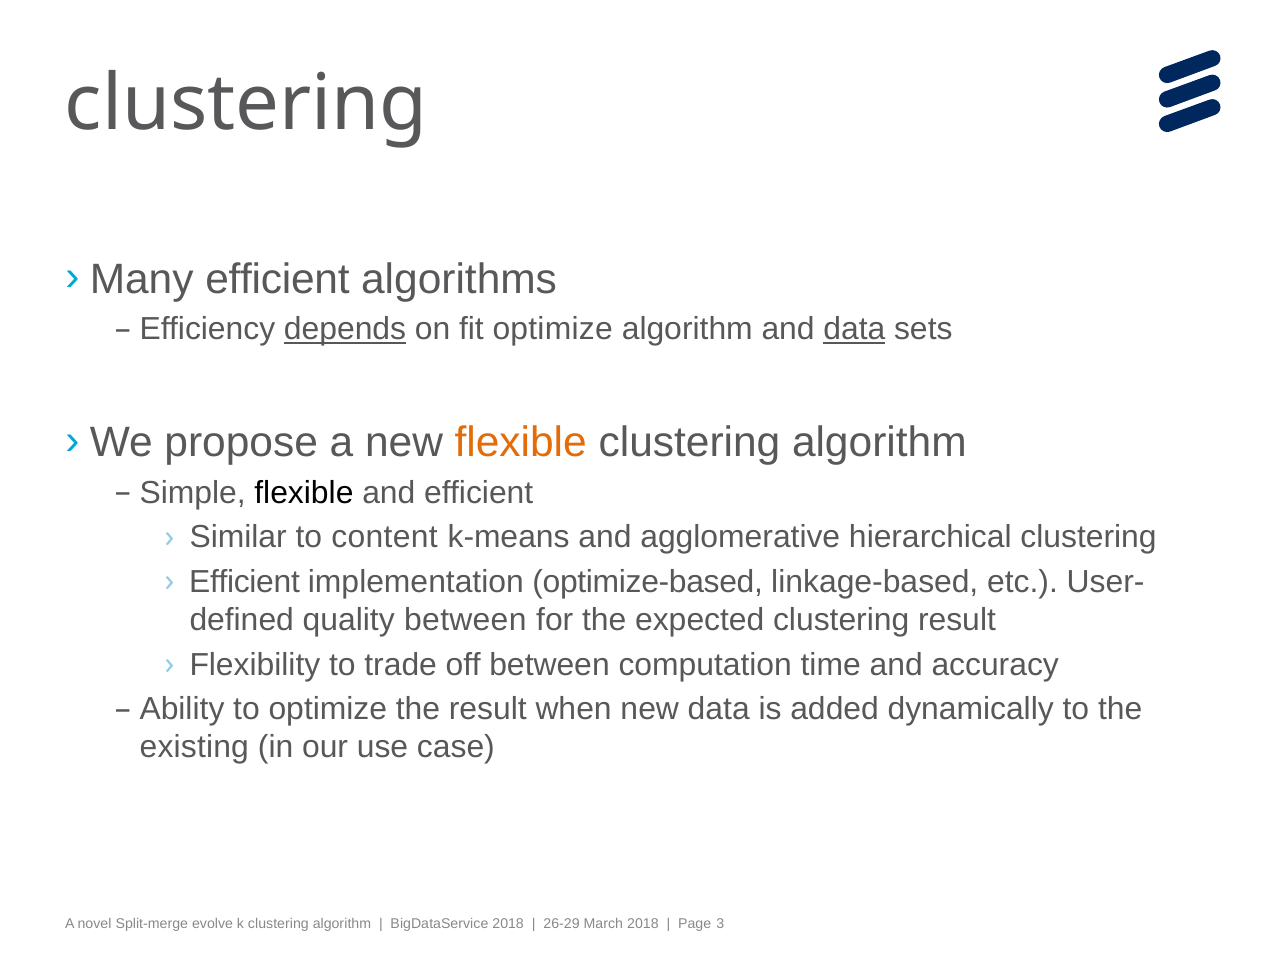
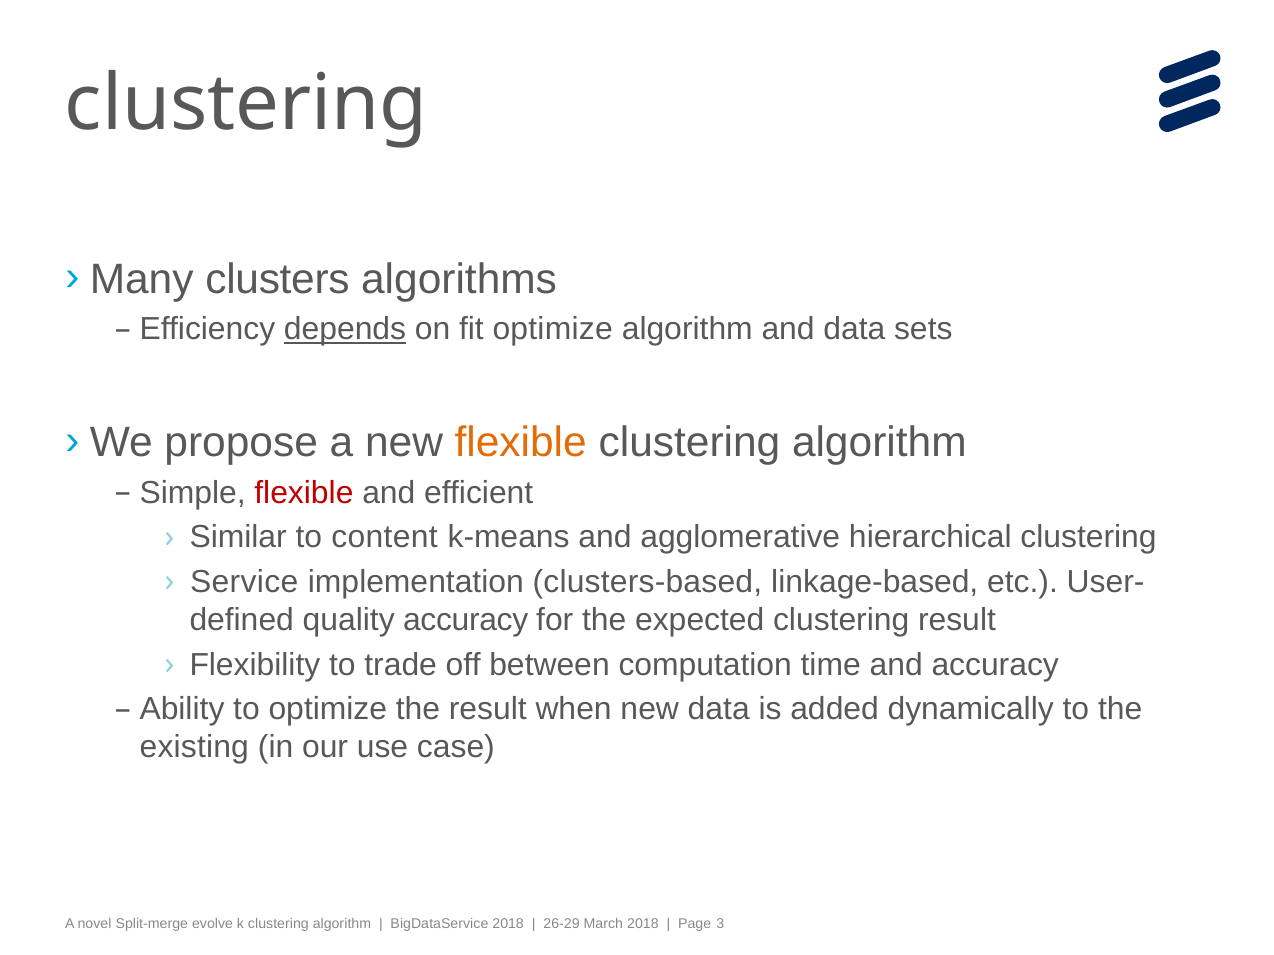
efficient at (277, 279): efficient -> clusters
data at (854, 329) underline: present -> none
flexible at (304, 493) colour: black -> red
Efficient at (245, 582): Efficient -> Service
optimize-based: optimize-based -> clusters-based
quality between: between -> accuracy
